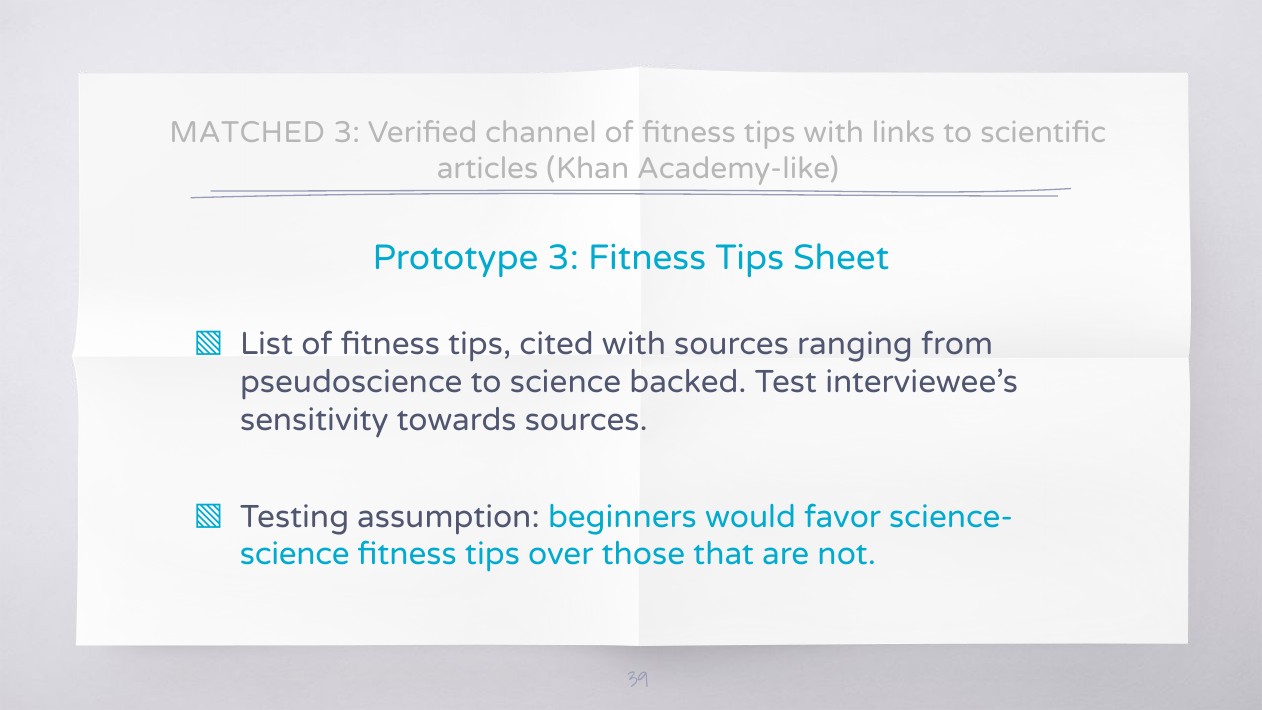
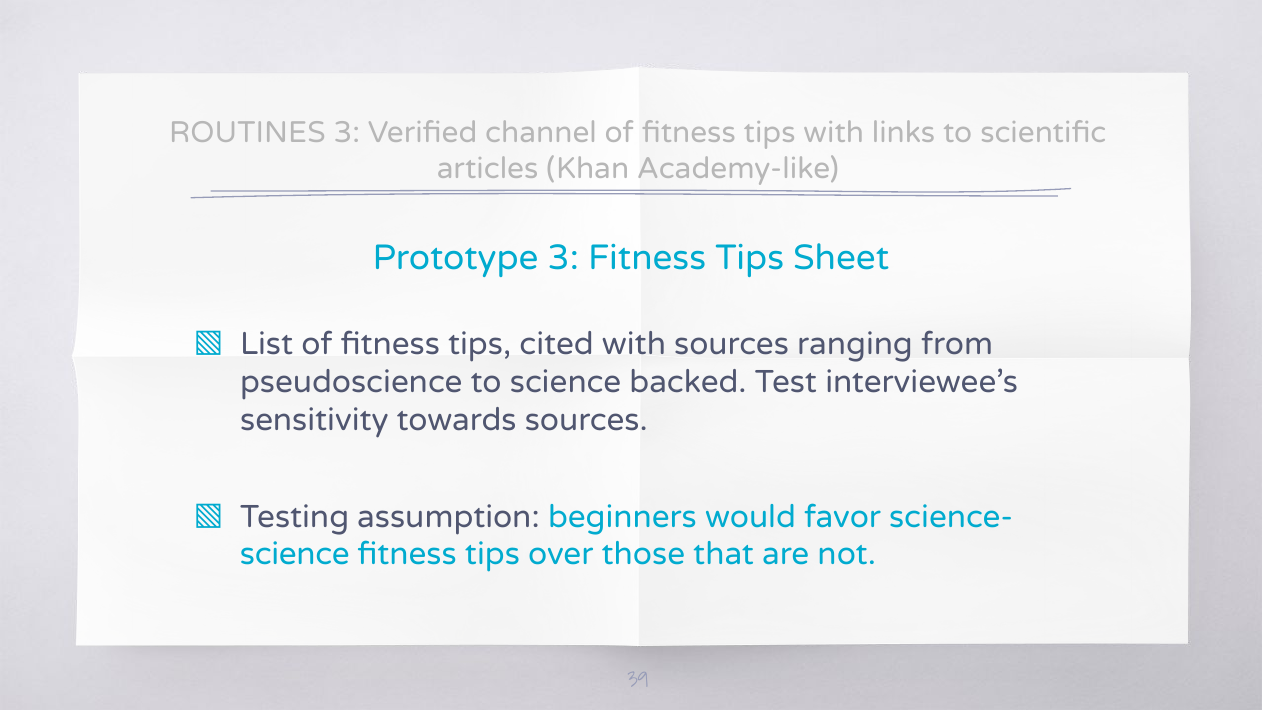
MATCHED: MATCHED -> ROUTINES
